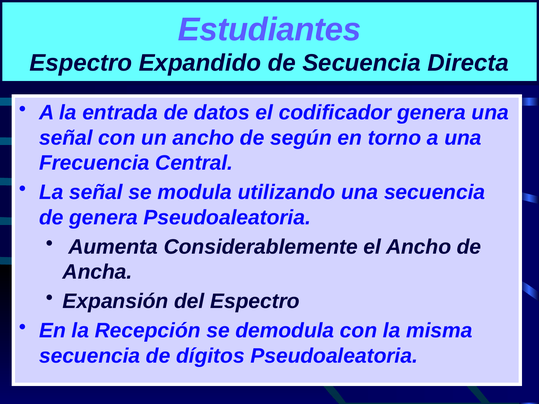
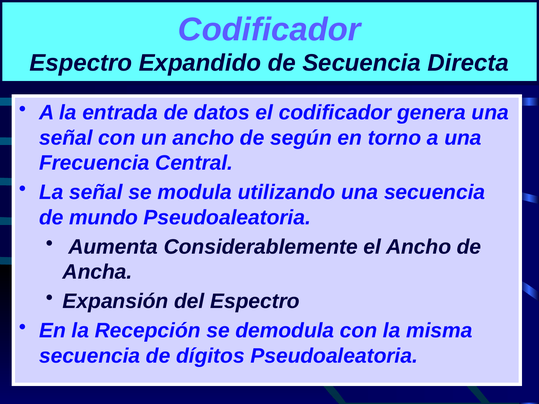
Estudiantes at (270, 30): Estudiantes -> Codificador
de genera: genera -> mundo
